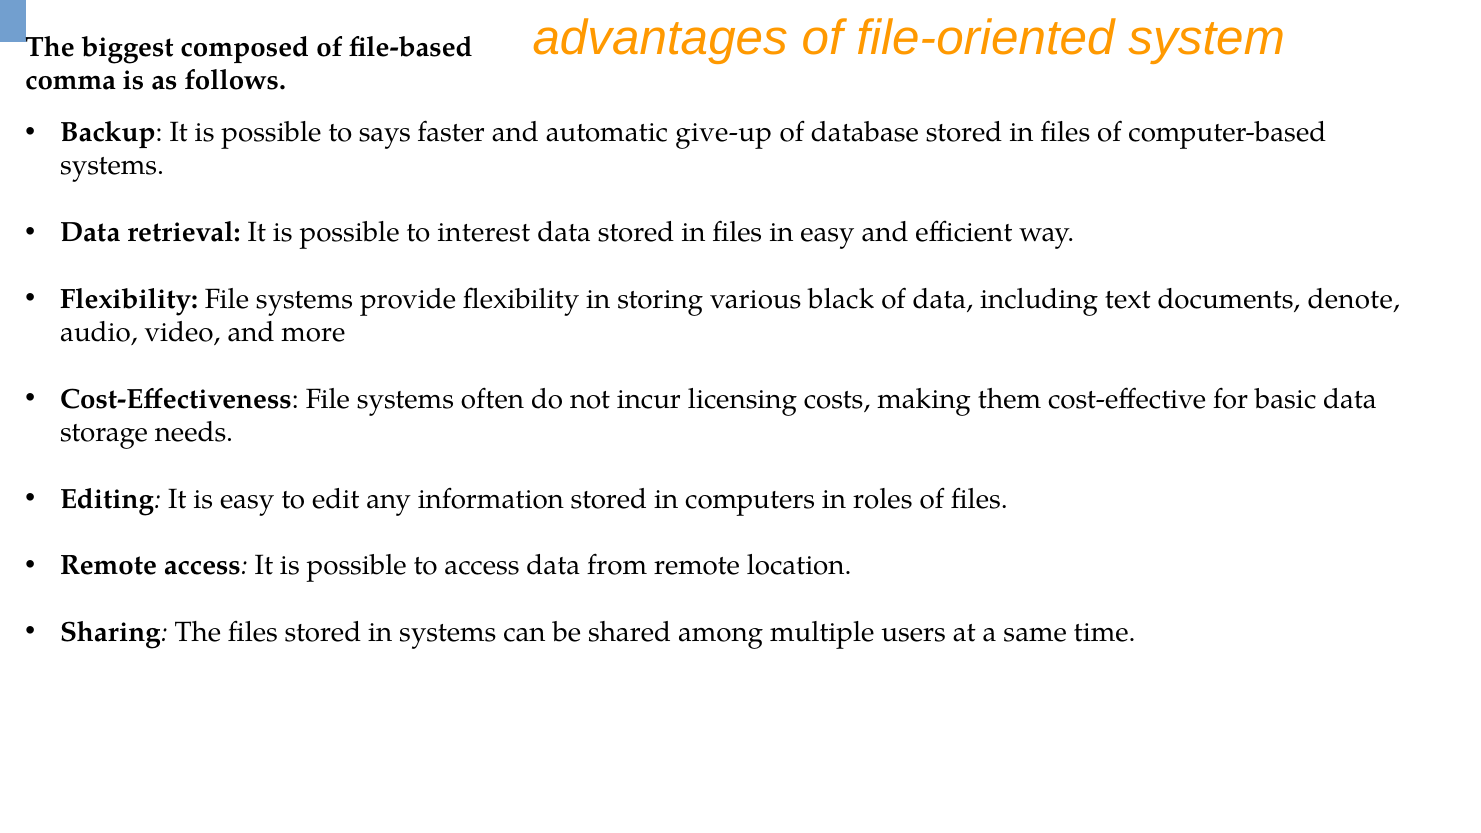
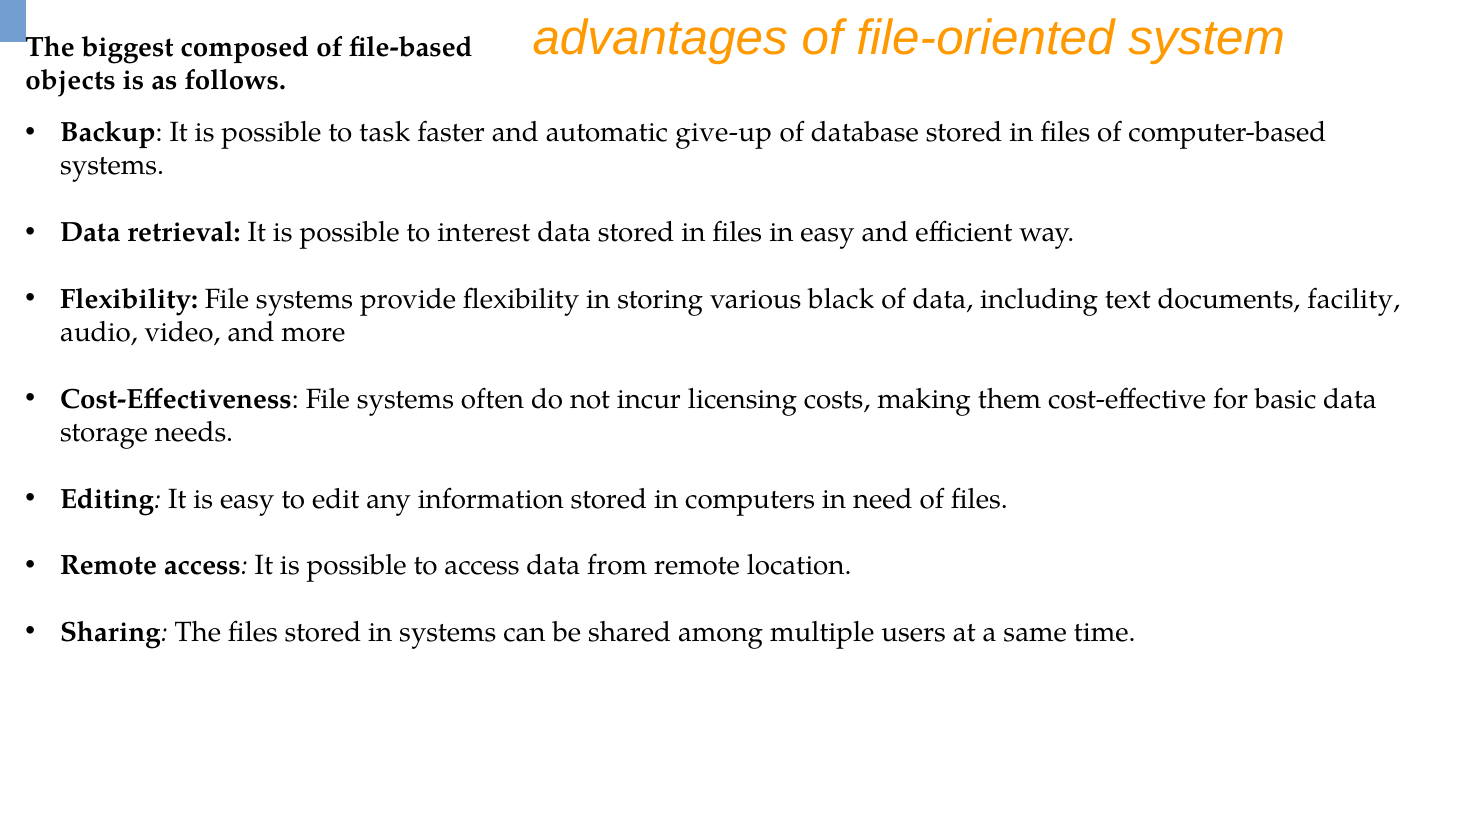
comma: comma -> objects
says: says -> task
denote: denote -> facility
roles: roles -> need
